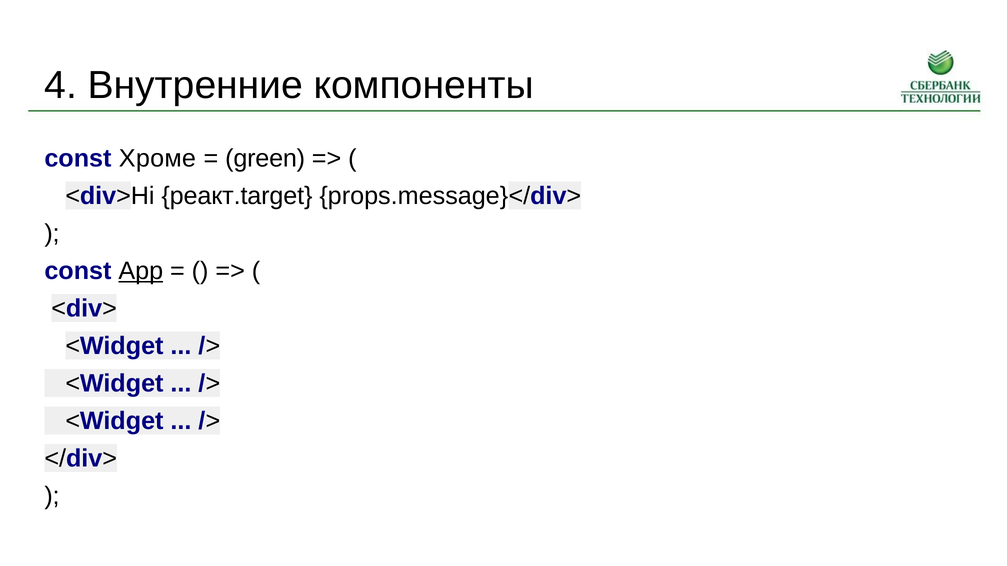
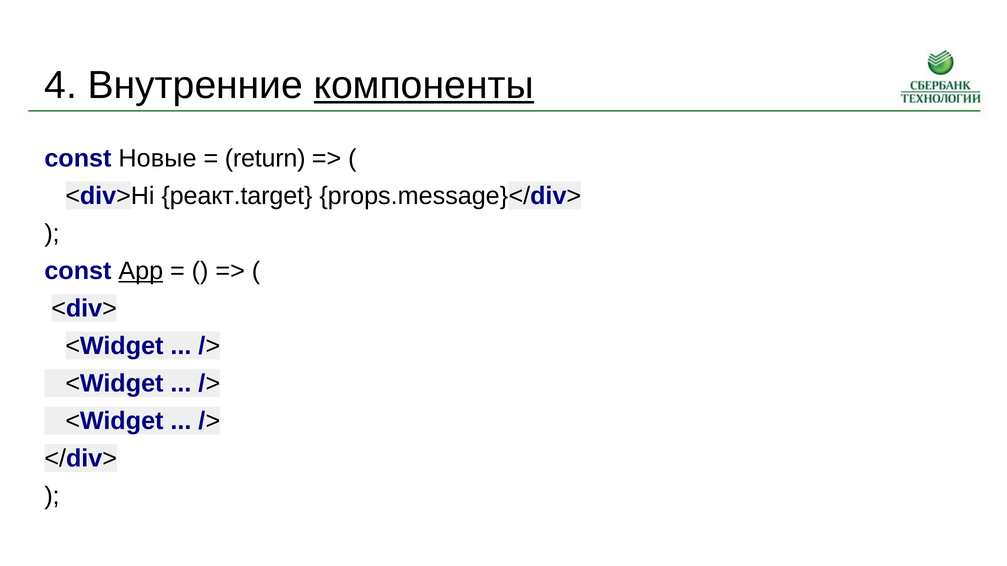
компоненты underline: none -> present
Хроме: Хроме -> Новые
green: green -> return
